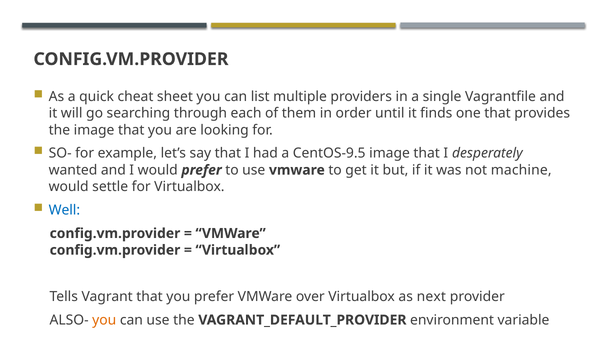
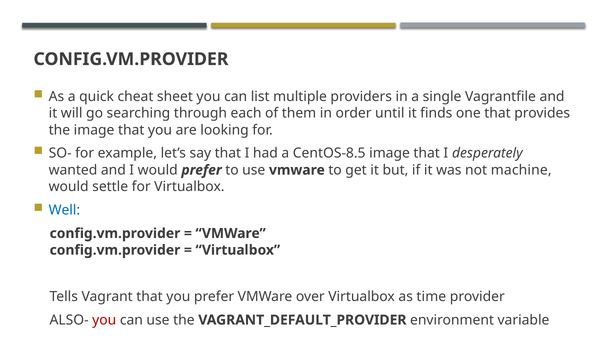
CentOS-9.5: CentOS-9.5 -> CentOS-8.5
next: next -> time
you at (104, 319) colour: orange -> red
